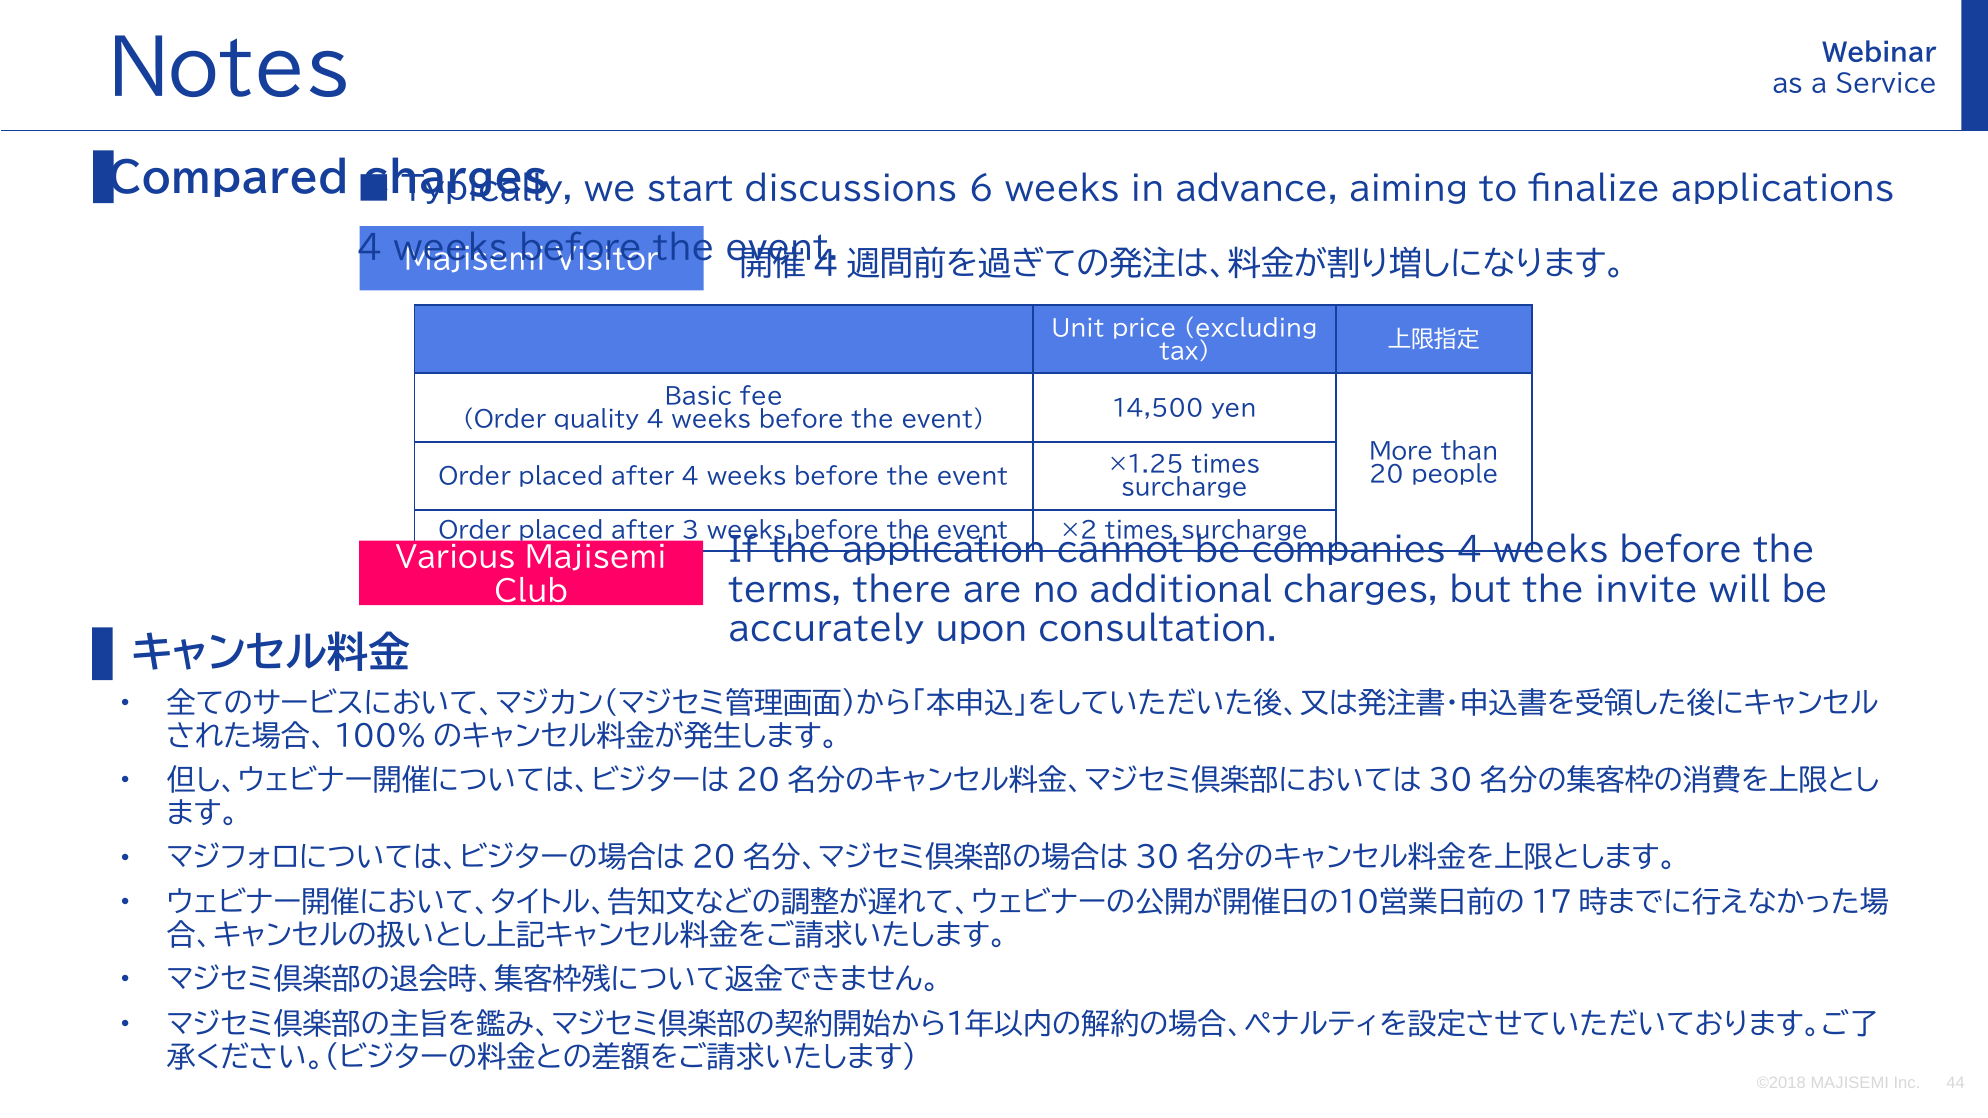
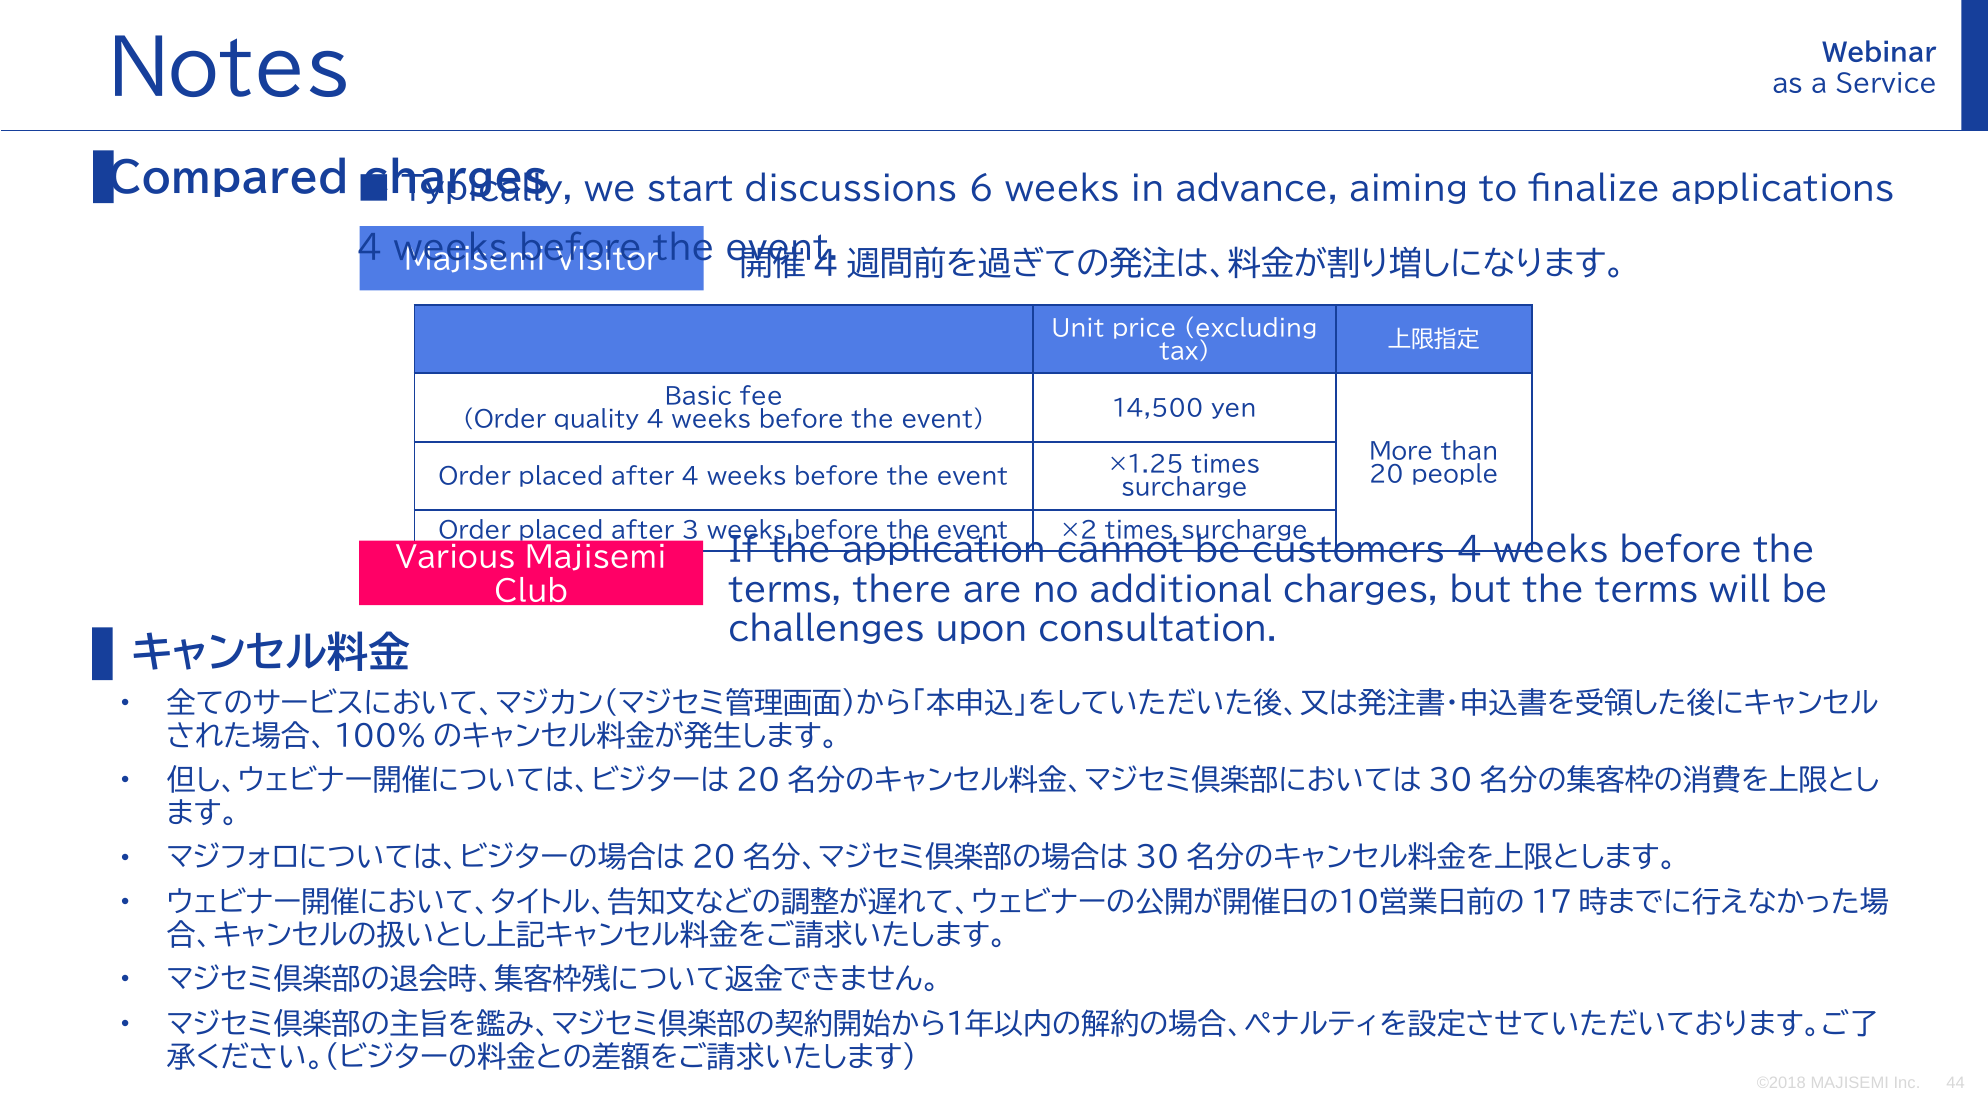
companies: companies -> customers
but the invite: invite -> terms
accurately: accurately -> challenges
